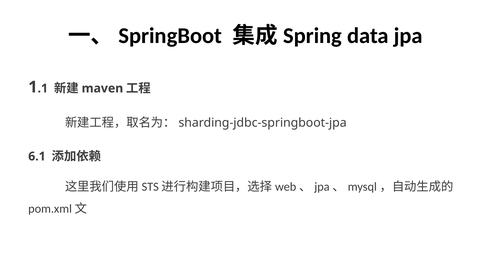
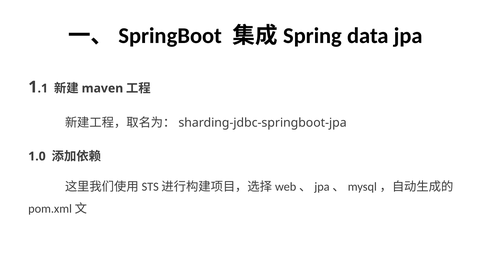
6.1: 6.1 -> 1.0
